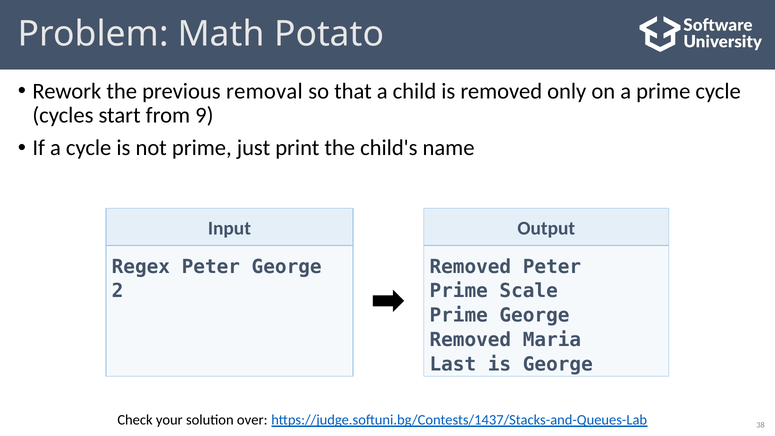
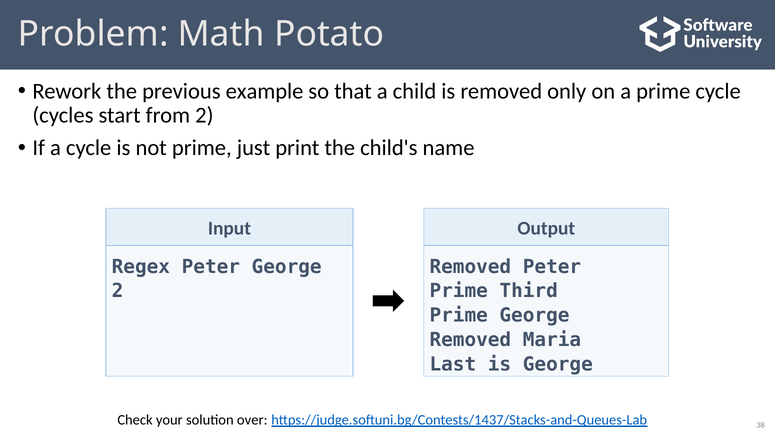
removal: removal -> example
from 9: 9 -> 2
Scale: Scale -> Third
